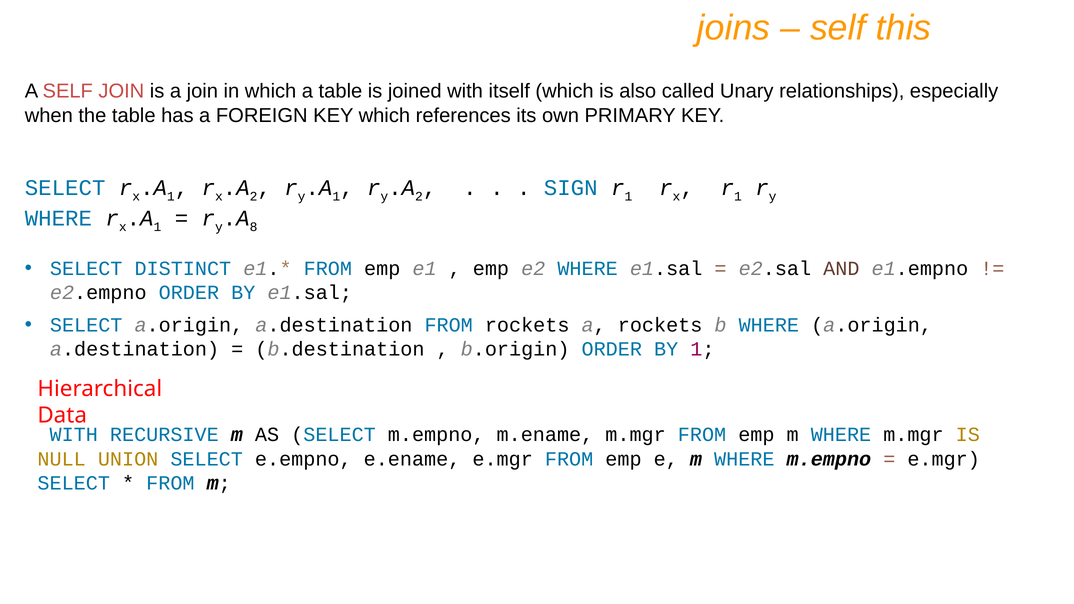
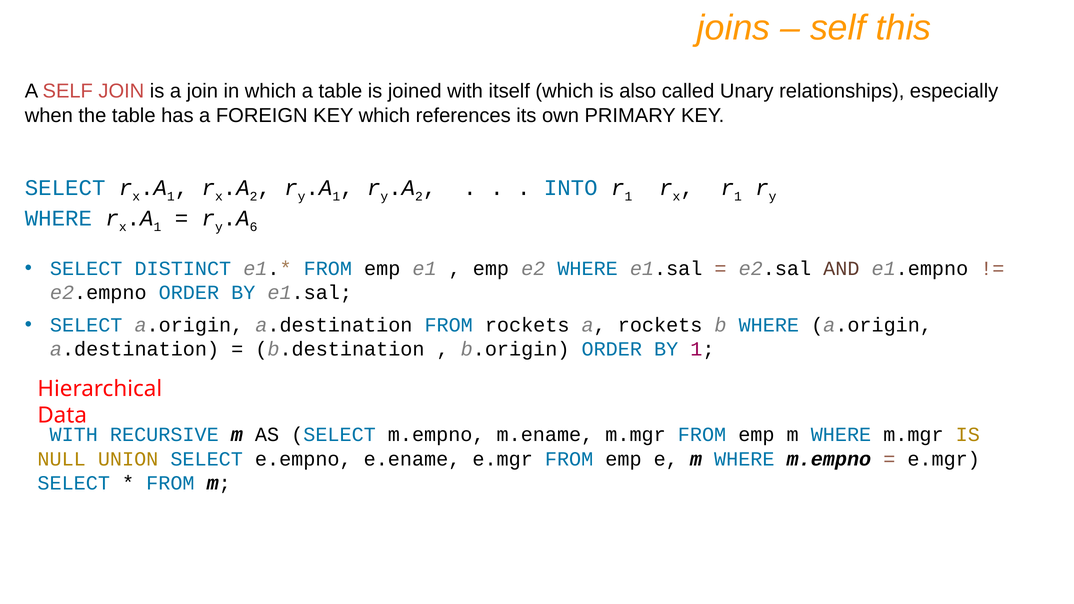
SIGN: SIGN -> INTO
8: 8 -> 6
